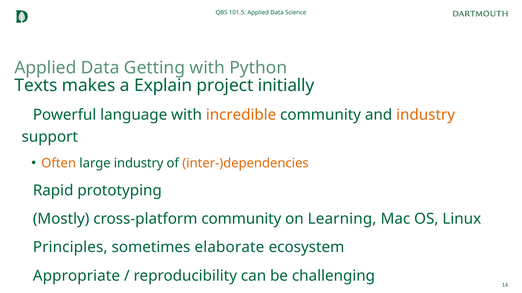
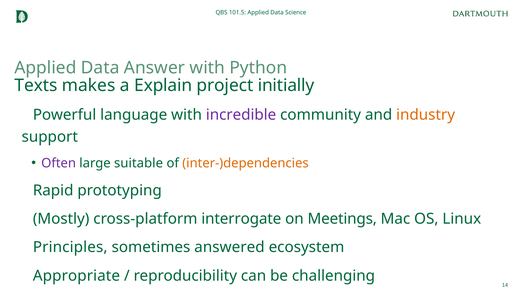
Getting: Getting -> Answer
incredible colour: orange -> purple
Often colour: orange -> purple
large industry: industry -> suitable
cross-platform community: community -> interrogate
Learning: Learning -> Meetings
elaborate: elaborate -> answered
